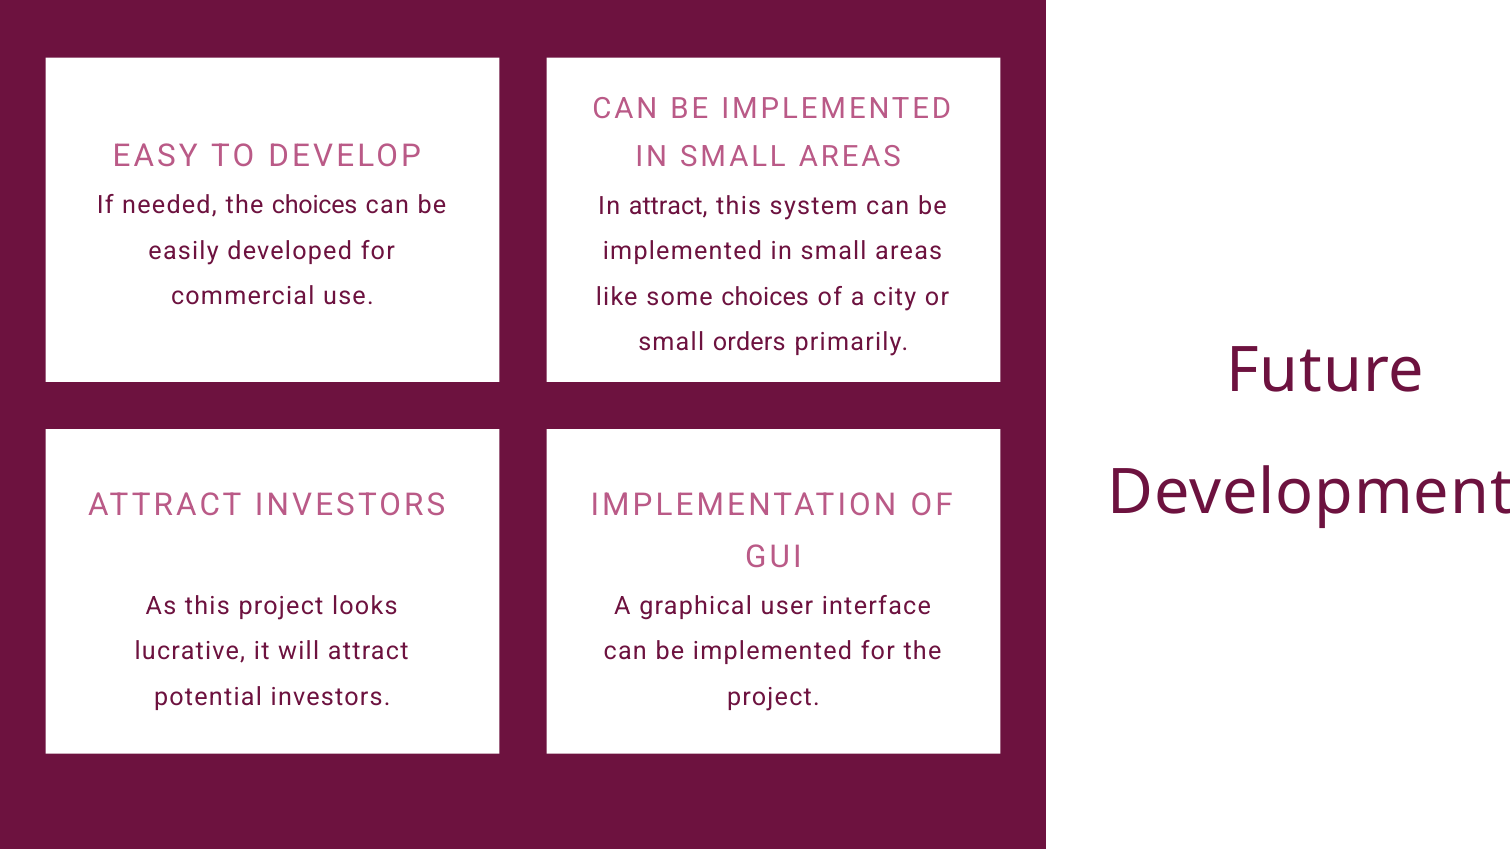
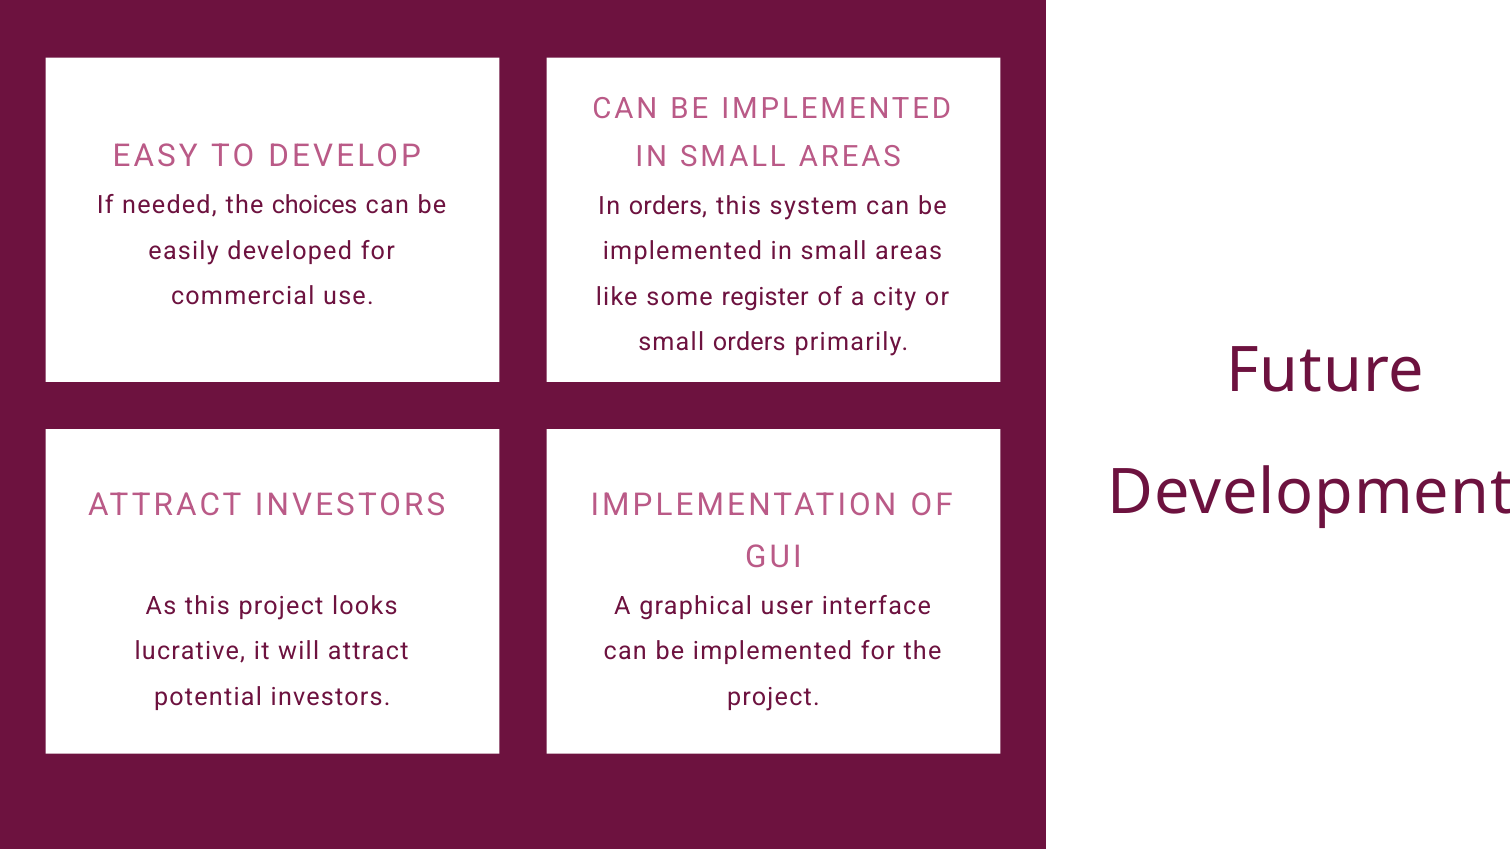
In attract: attract -> orders
some choices: choices -> register
